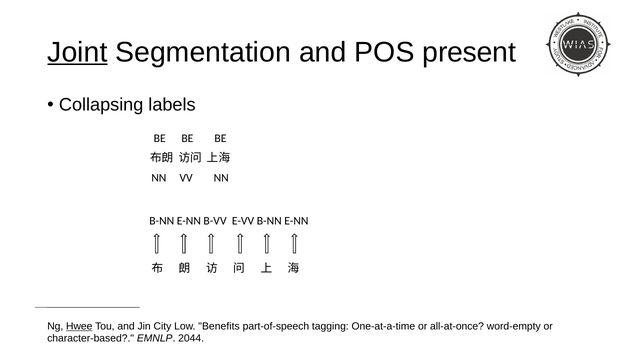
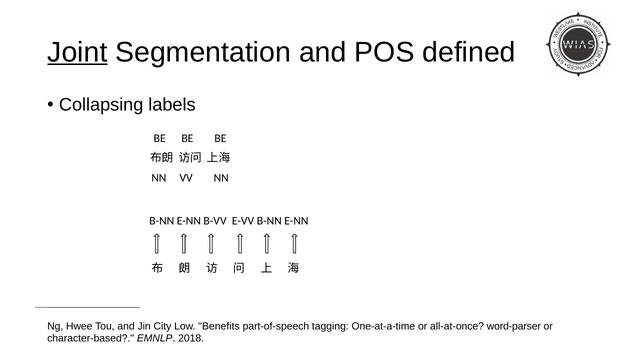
present: present -> defined
Hwee underline: present -> none
word-empty: word-empty -> word-parser
2044: 2044 -> 2018
